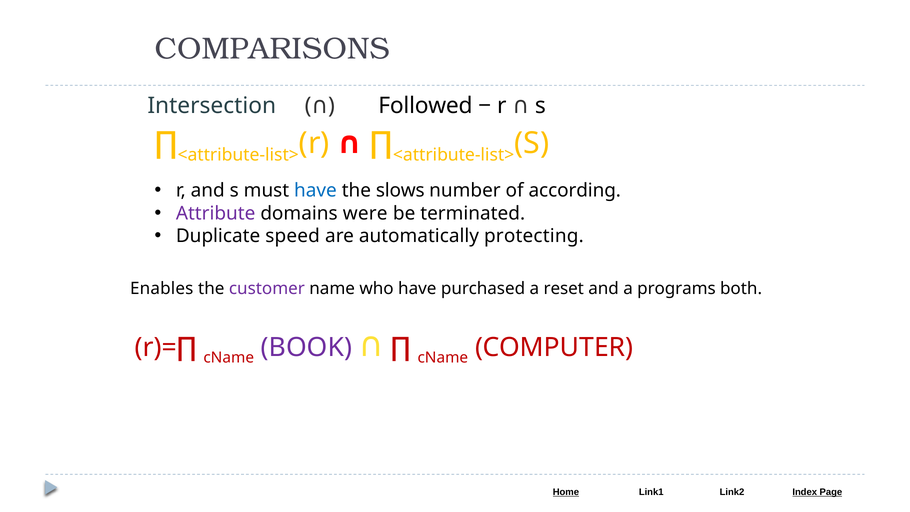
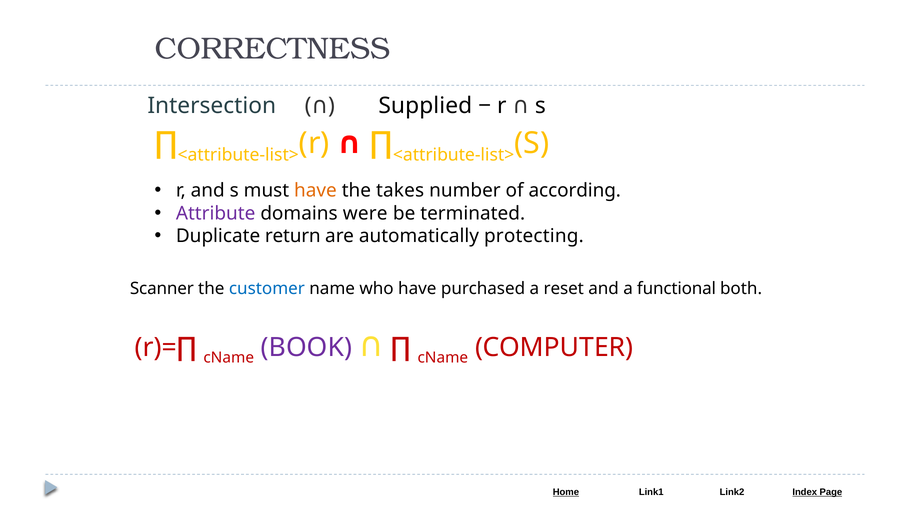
COMPARISONS: COMPARISONS -> CORRECTNESS
Followed: Followed -> Supplied
have at (315, 191) colour: blue -> orange
slows: slows -> takes
speed: speed -> return
Enables: Enables -> Scanner
customer colour: purple -> blue
programs: programs -> functional
